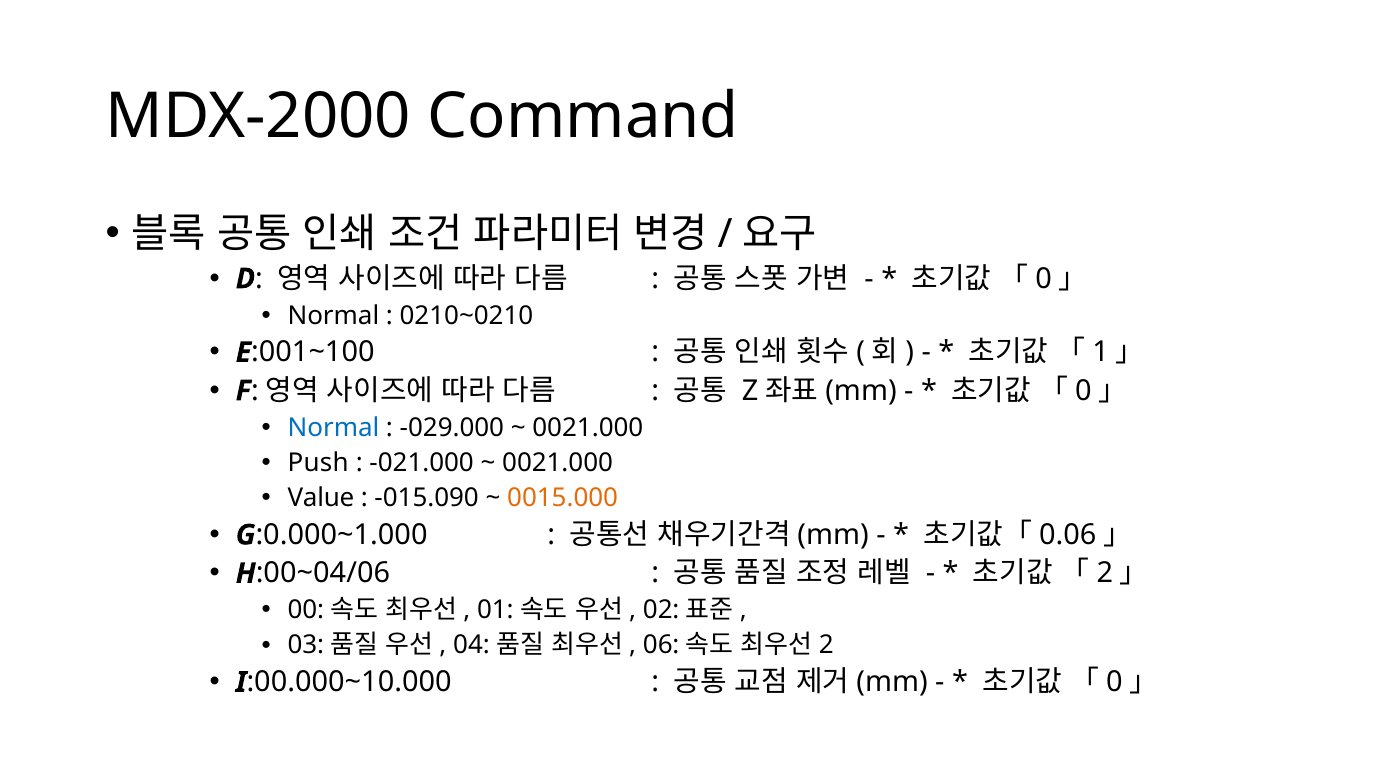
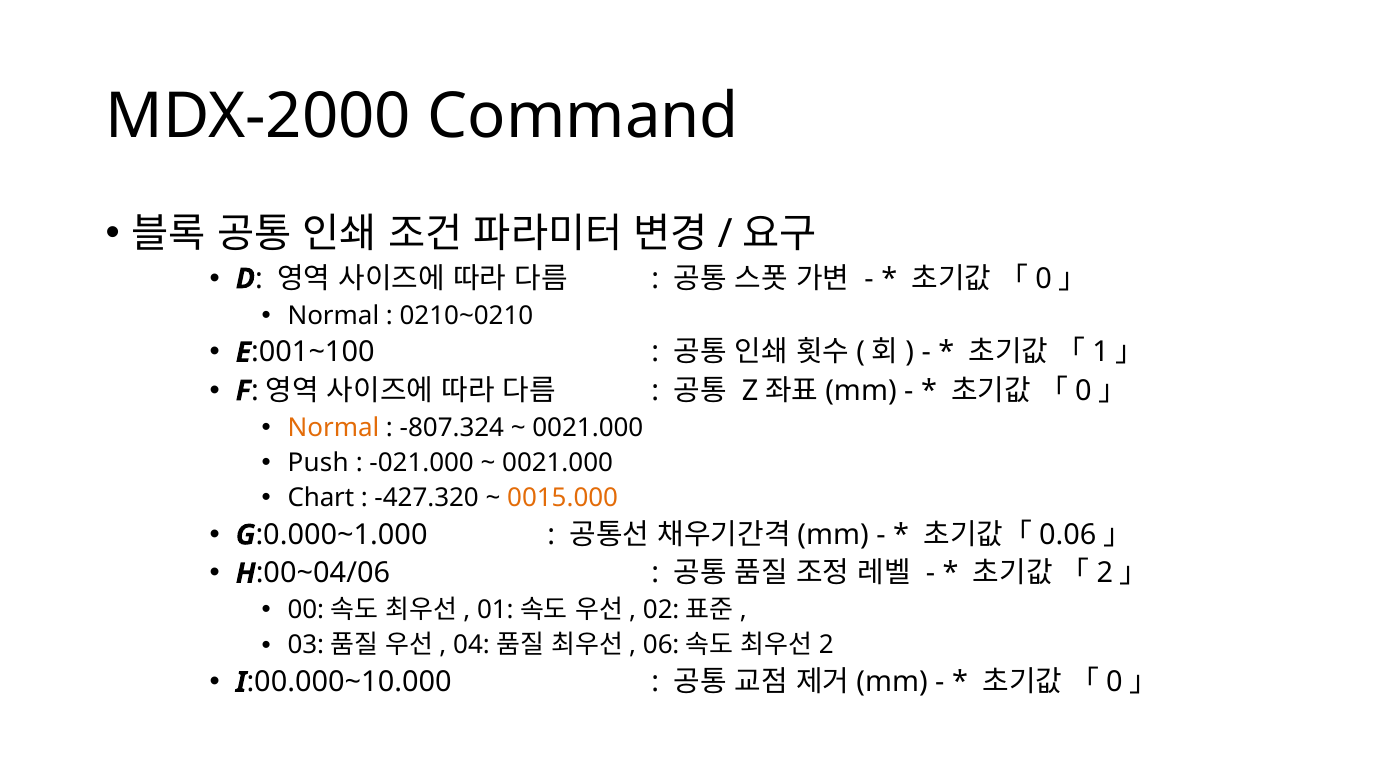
Normal at (333, 428) colour: blue -> orange
-029.000: -029.000 -> -807.324
Value: Value -> Chart
-015.090: -015.090 -> -427.320
